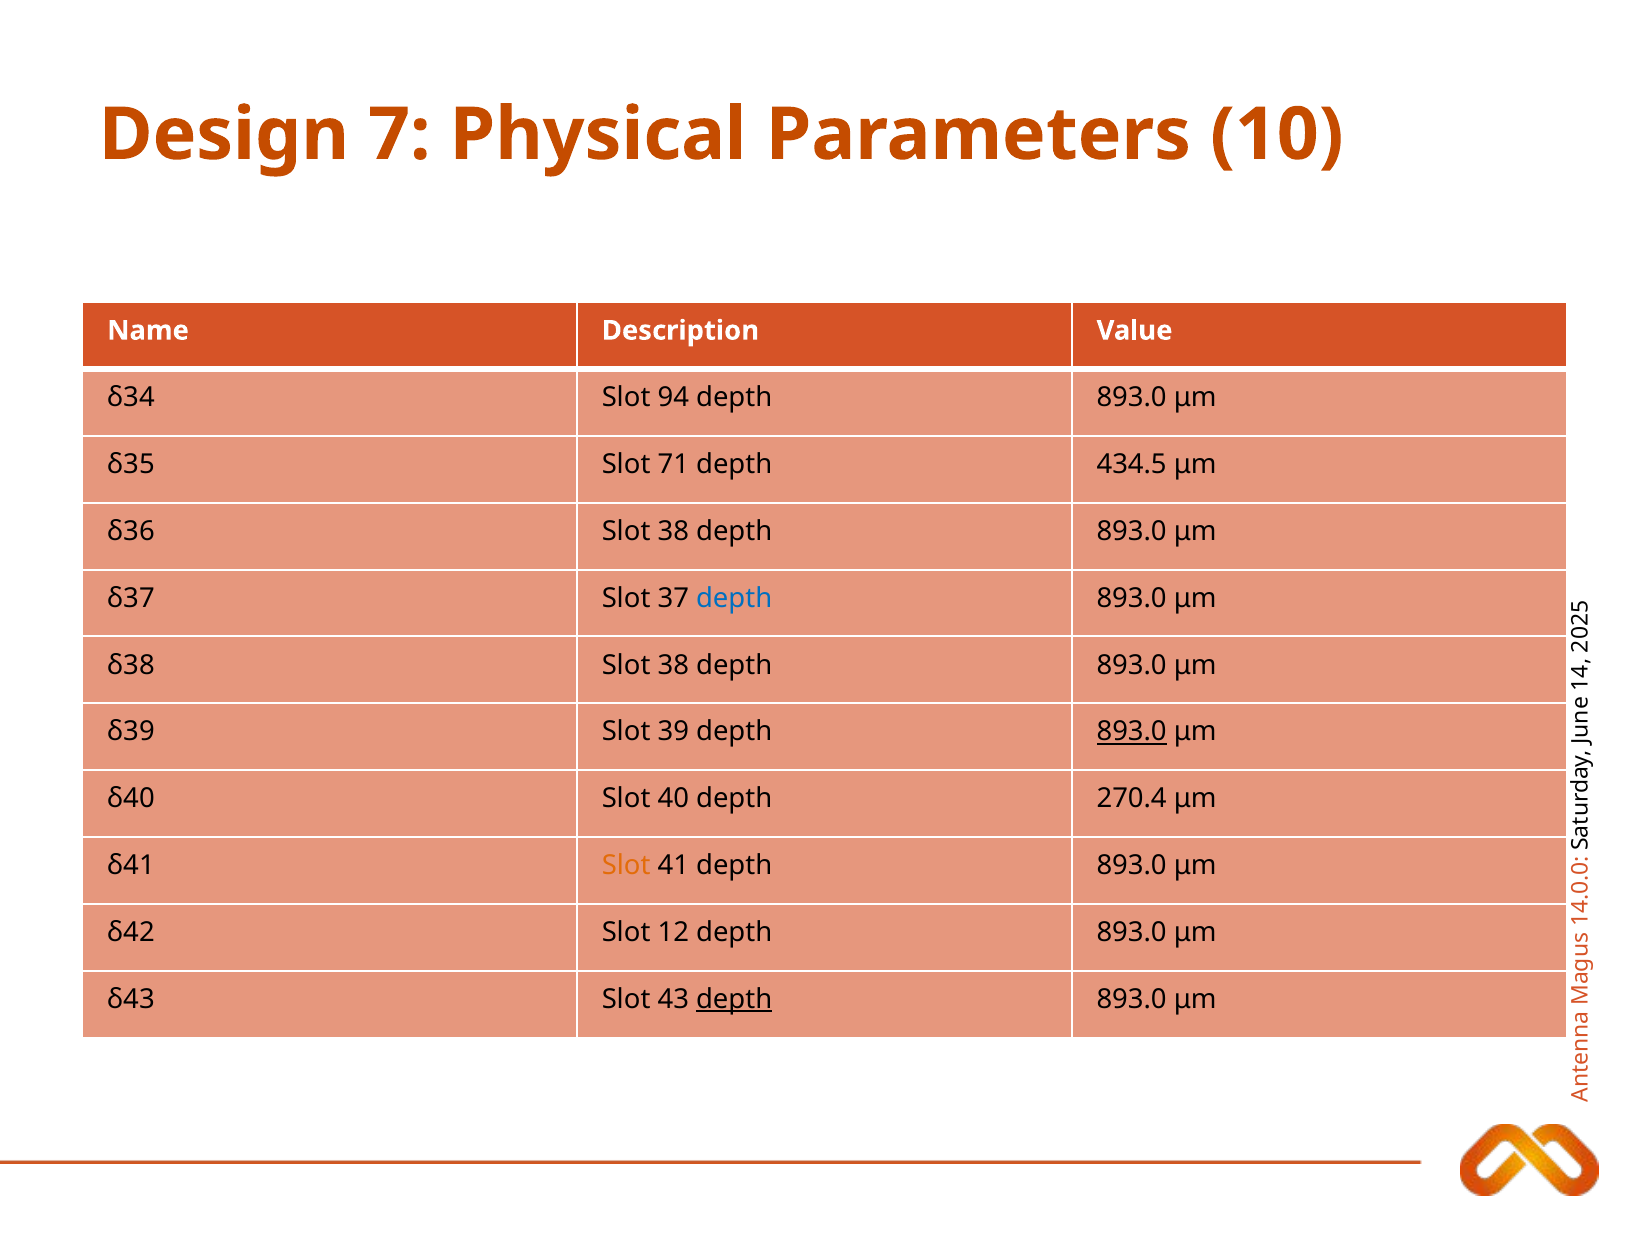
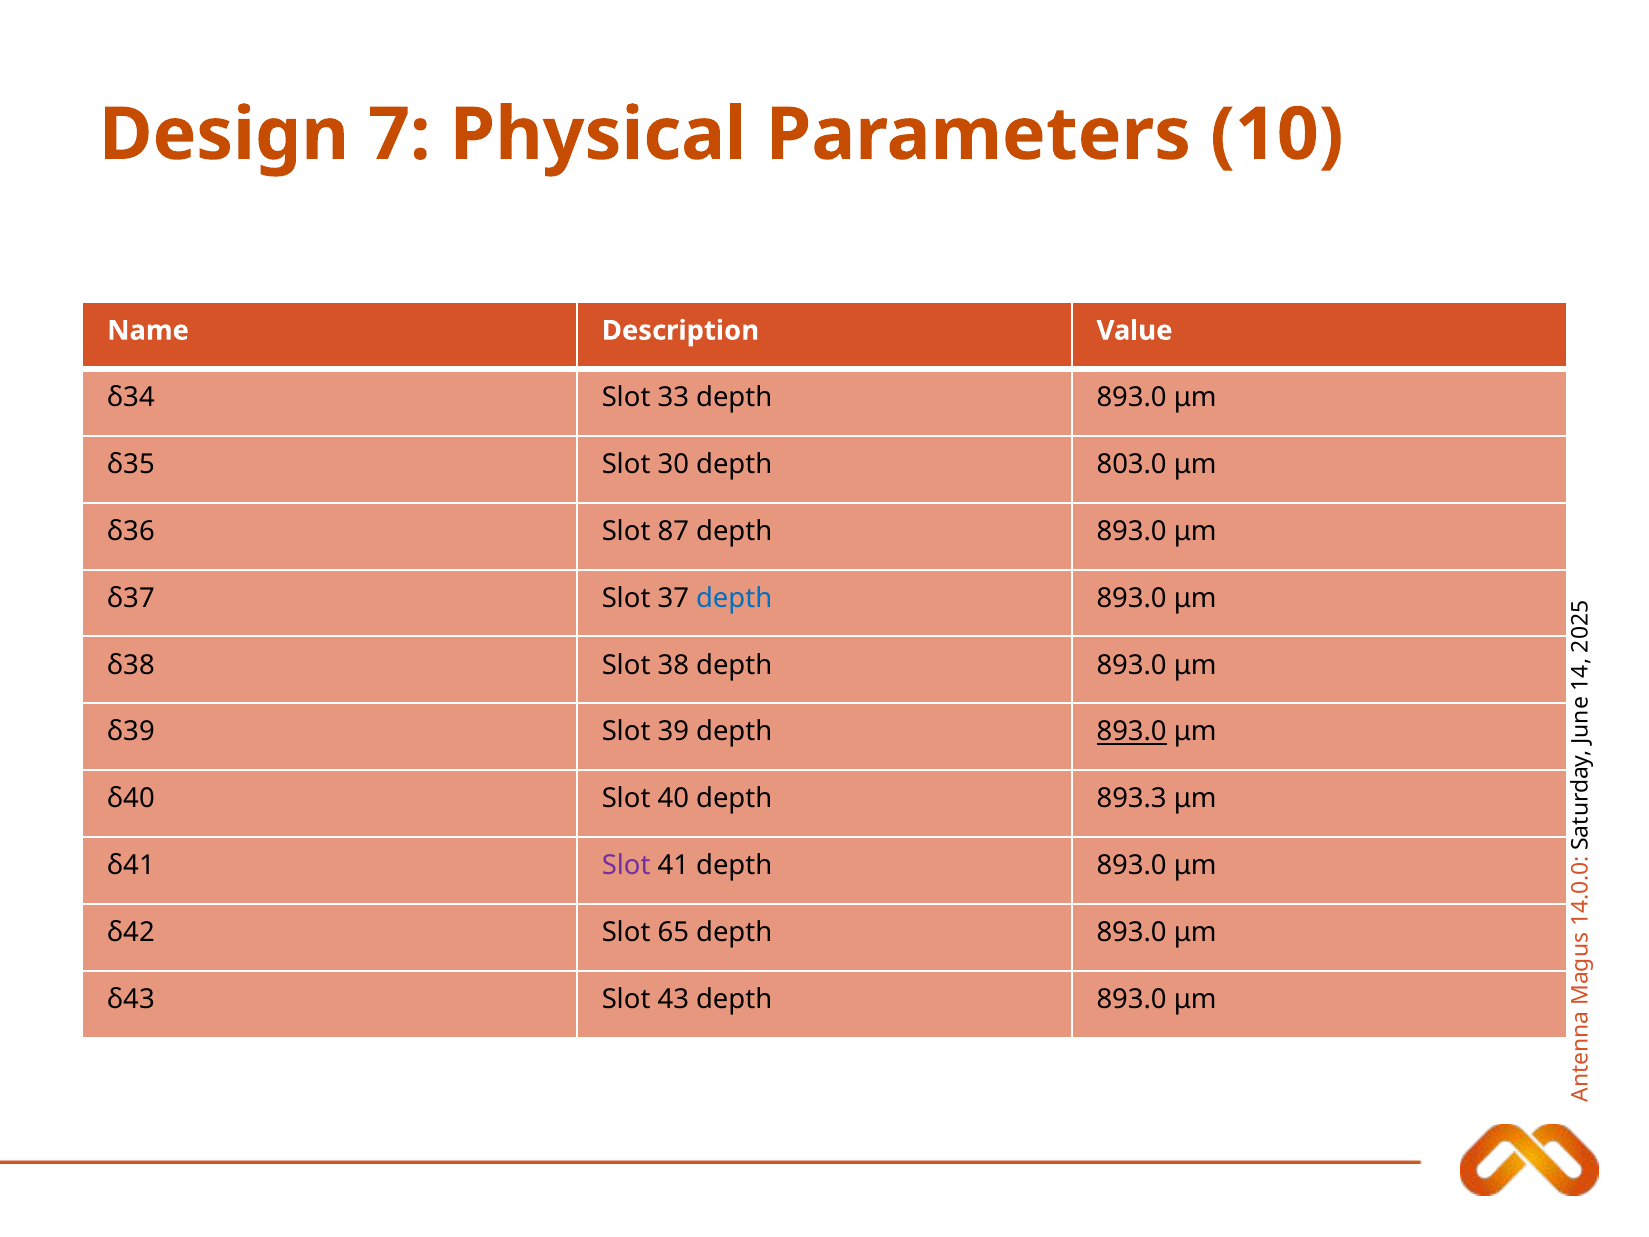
94: 94 -> 33
71: 71 -> 30
434.5: 434.5 -> 803.0
δ36 Slot 38: 38 -> 87
270.4: 270.4 -> 893.3
Slot at (626, 865) colour: orange -> purple
12: 12 -> 65
depth at (734, 999) underline: present -> none
